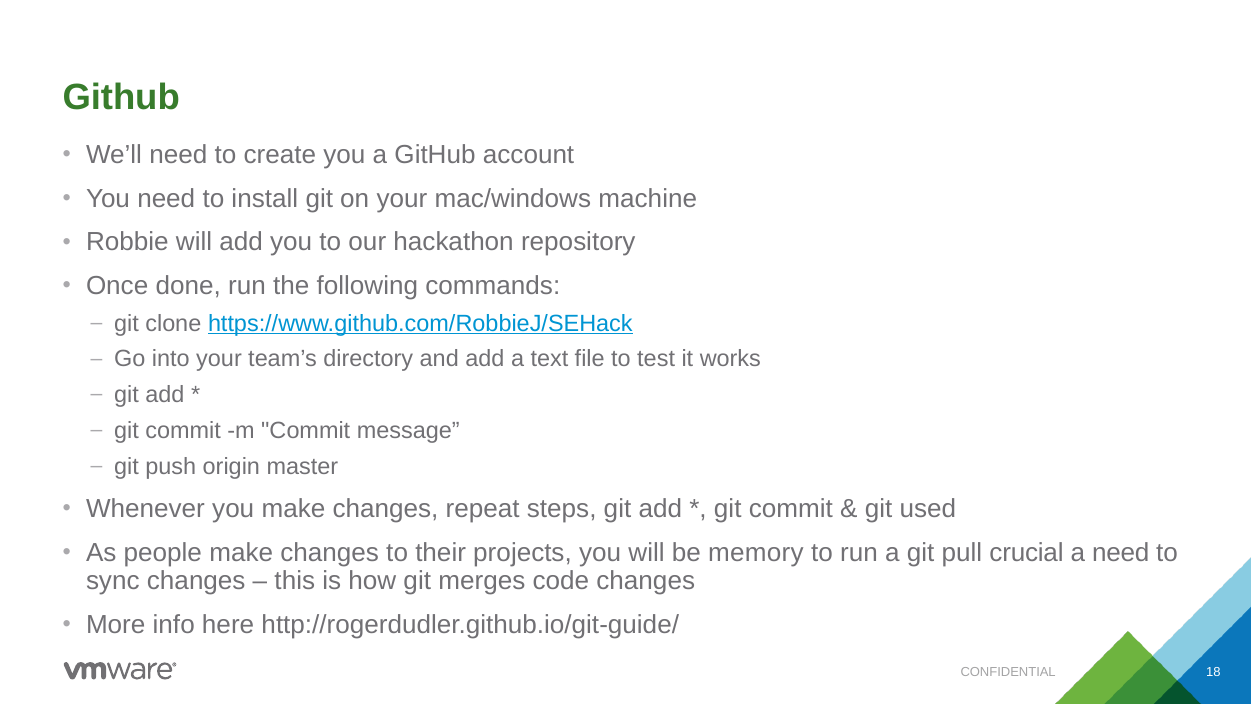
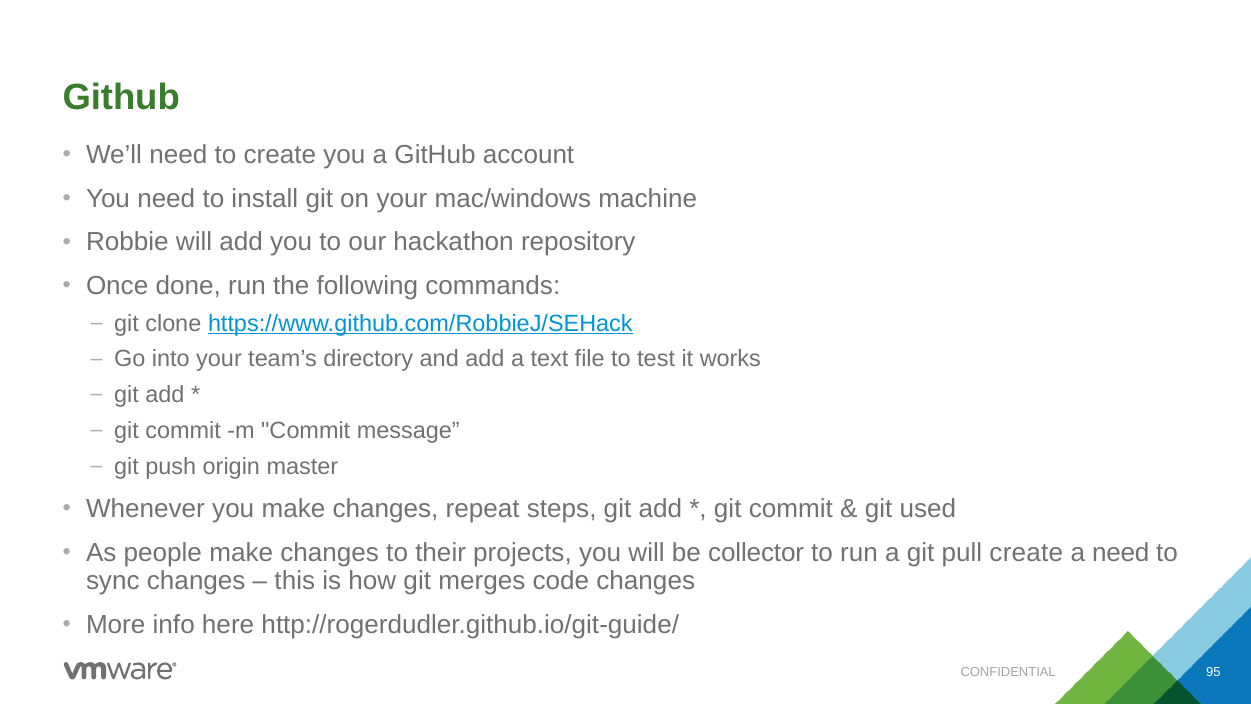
memory: memory -> collector
pull crucial: crucial -> create
18: 18 -> 95
